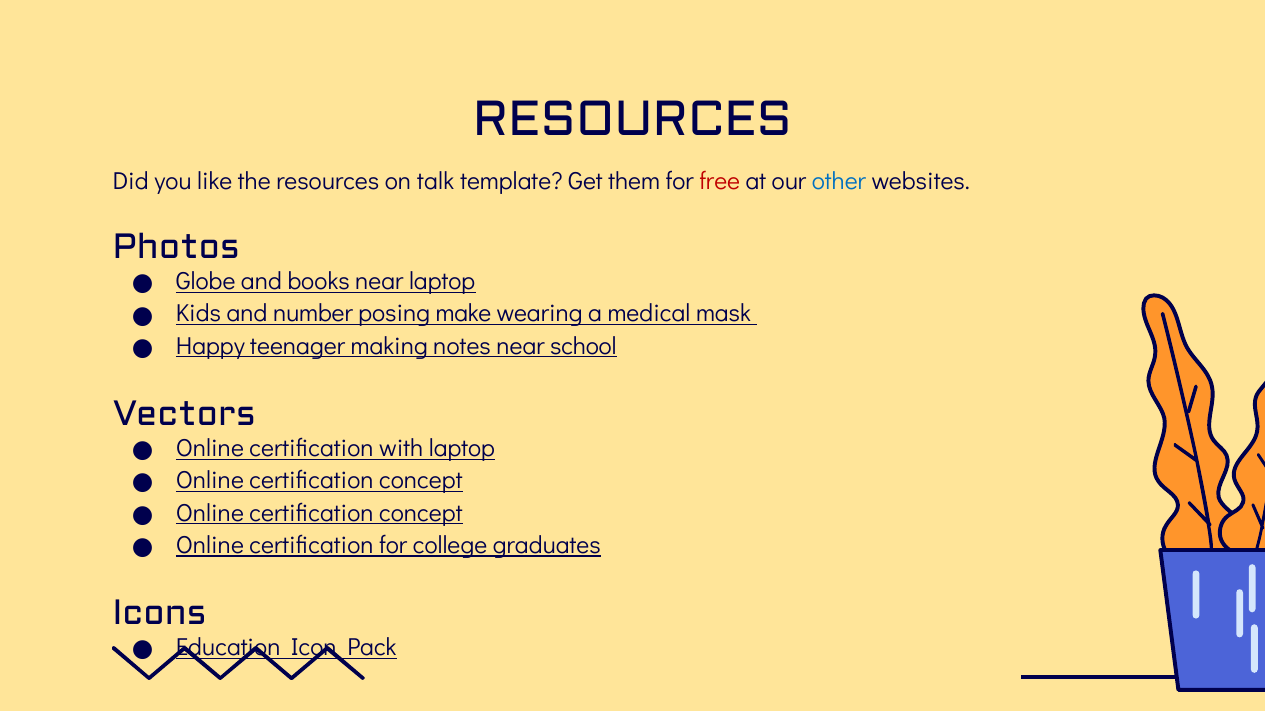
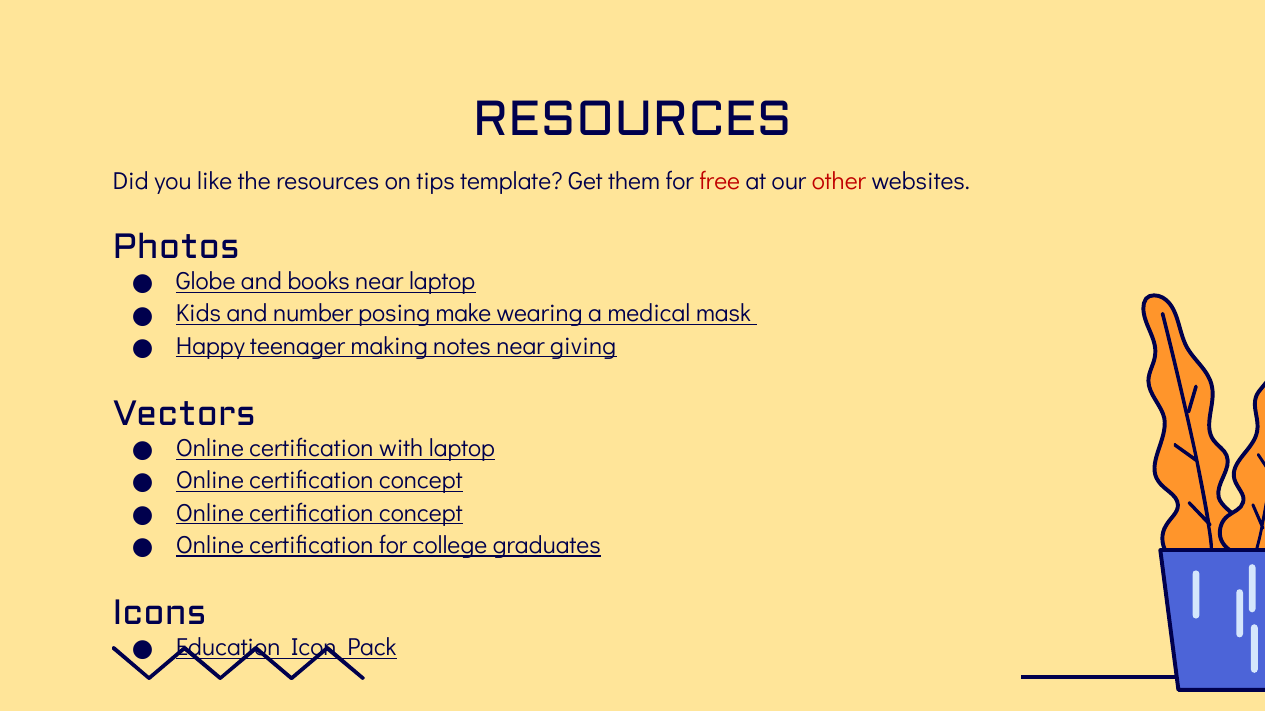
talk: talk -> tips
other colour: blue -> red
school: school -> giving
